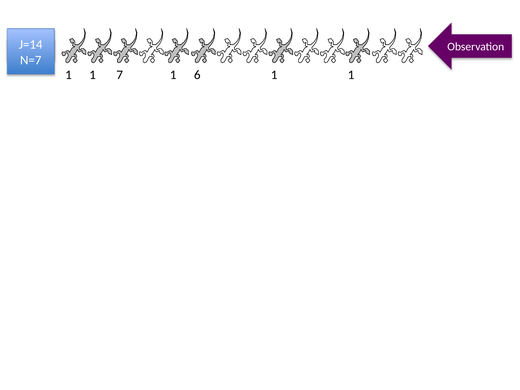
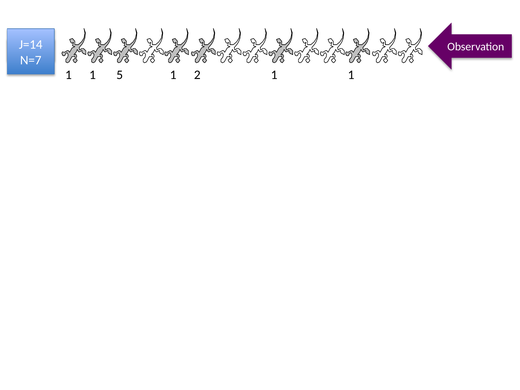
7: 7 -> 5
6: 6 -> 2
